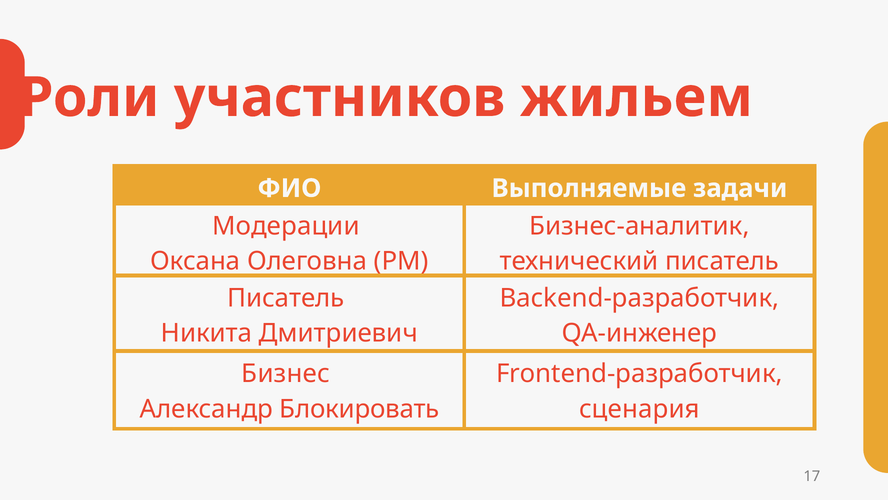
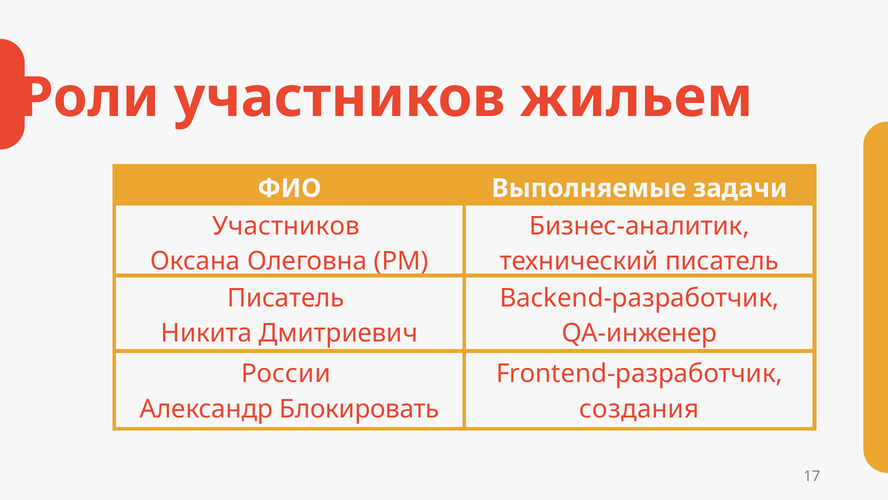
Модерации at (286, 226): Модерации -> Участников
Бизнес: Бизнес -> России
сценария: сценария -> создания
